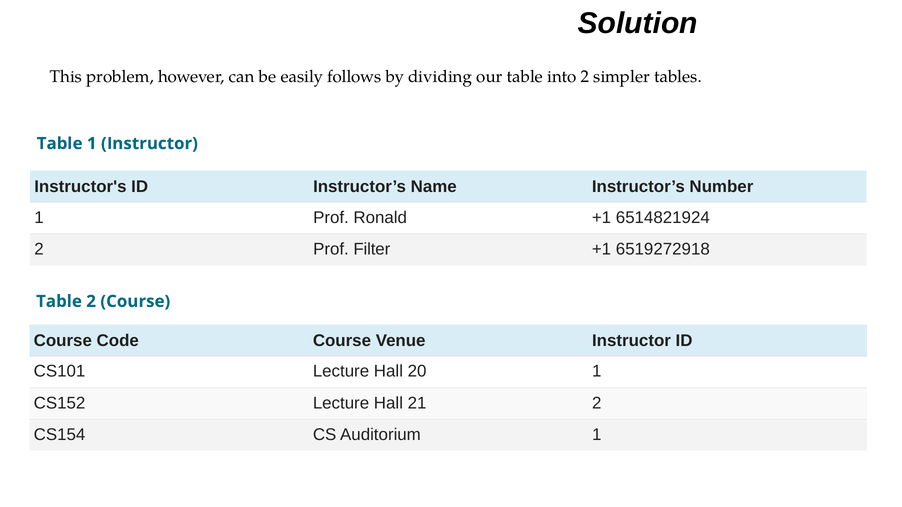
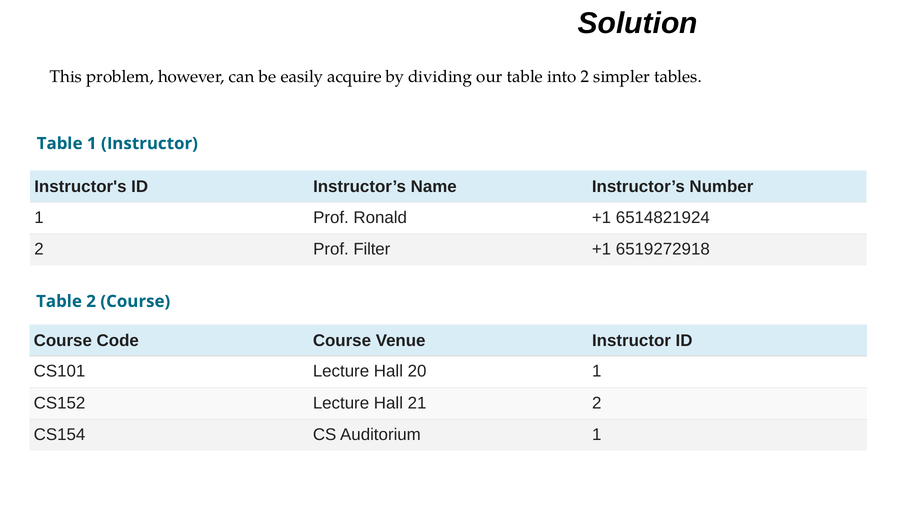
follows: follows -> acquire
